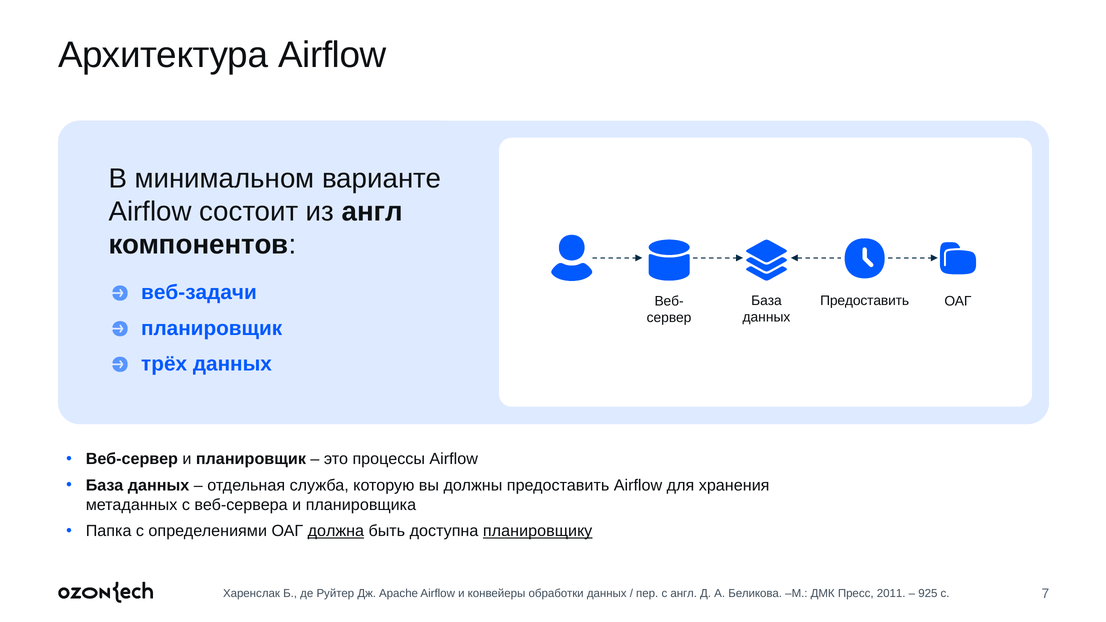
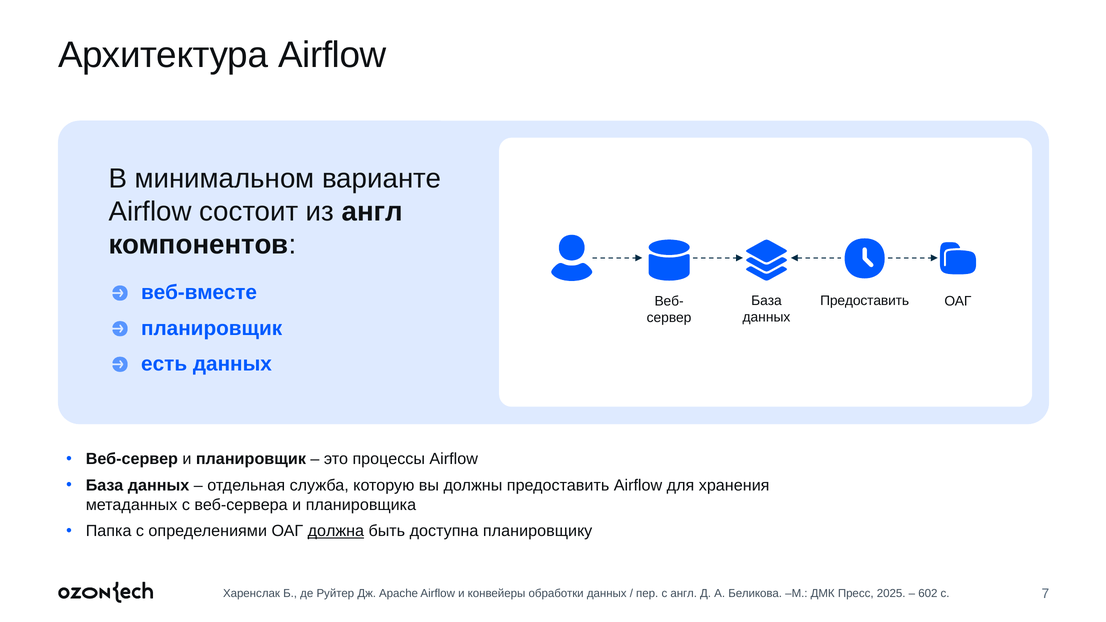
веб-задачи: веб-задачи -> веб-вместе
трёх: трёх -> есть
планировщику underline: present -> none
2011: 2011 -> 2025
925: 925 -> 602
